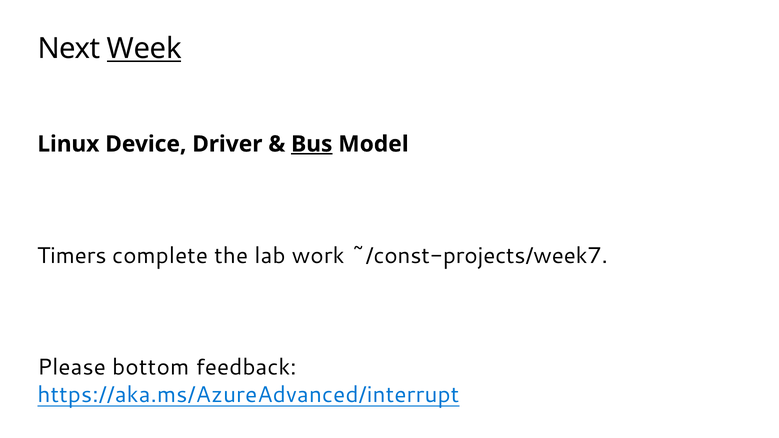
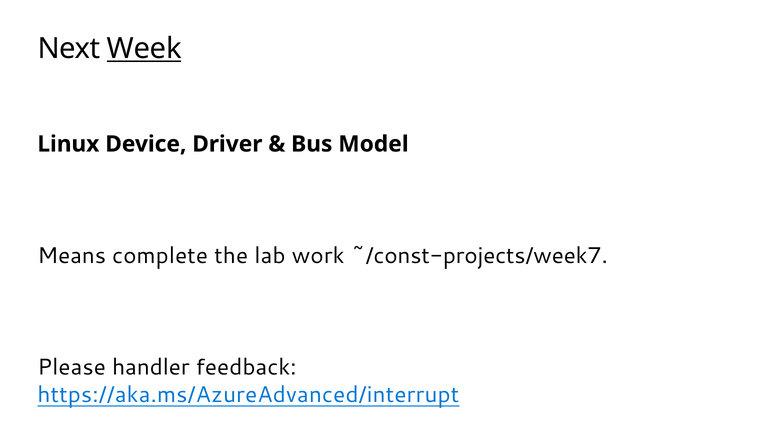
Bus underline: present -> none
Timers: Timers -> Means
bottom: bottom -> handler
